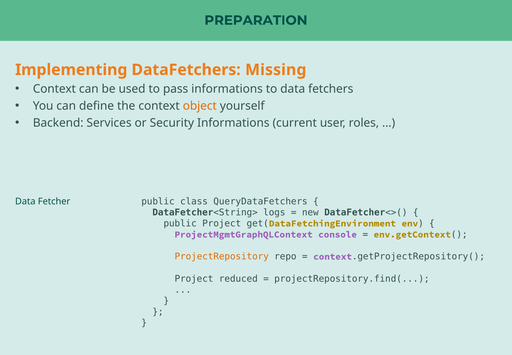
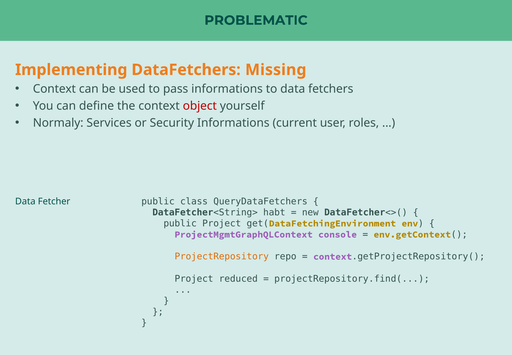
PREPARATION: PREPARATION -> PROBLEMATIC
object colour: orange -> red
Backend: Backend -> Normaly
logs: logs -> habt
